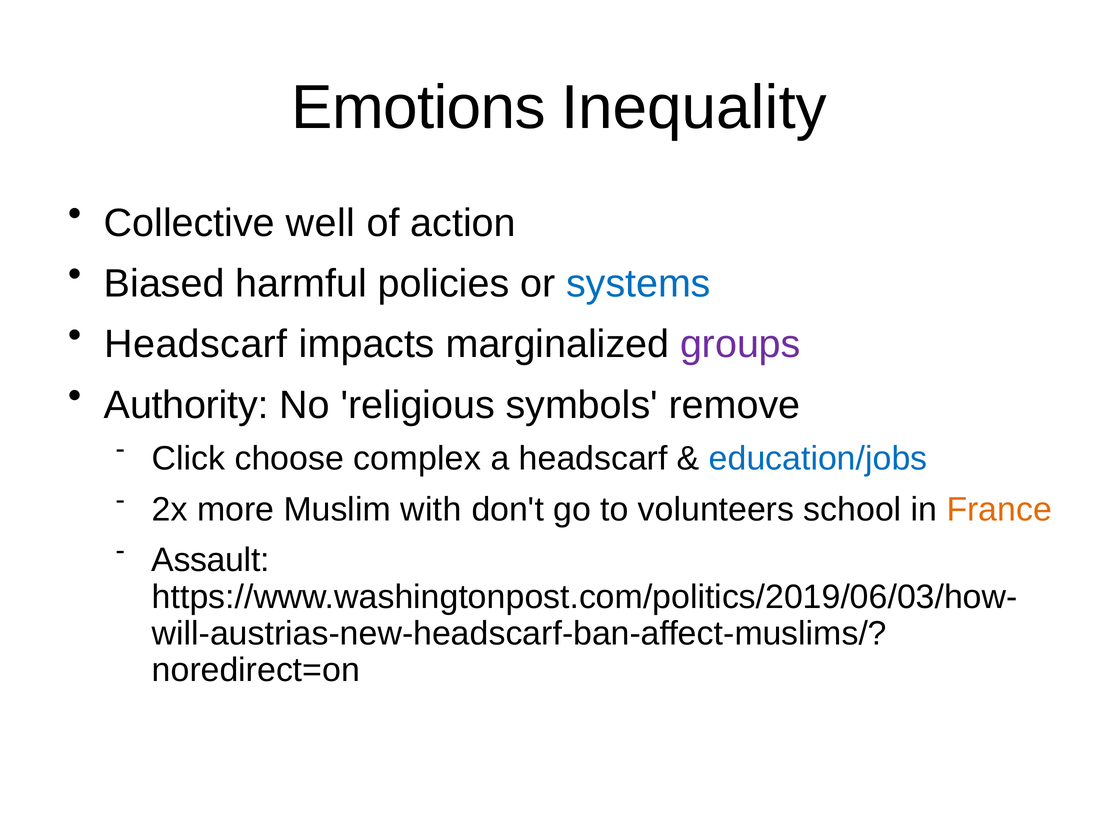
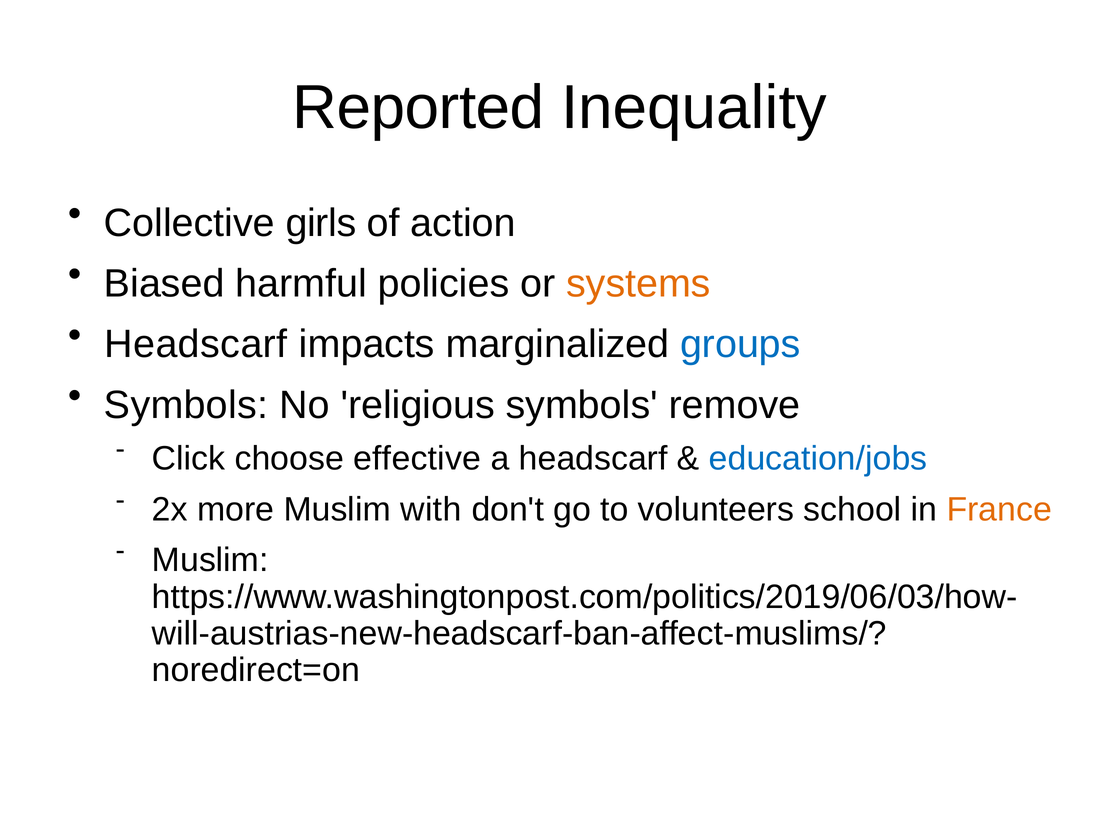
Emotions: Emotions -> Reported
well: well -> girls
systems colour: blue -> orange
groups colour: purple -> blue
Authority at (186, 405): Authority -> Symbols
complex: complex -> effective
Assault at (210, 560): Assault -> Muslim
